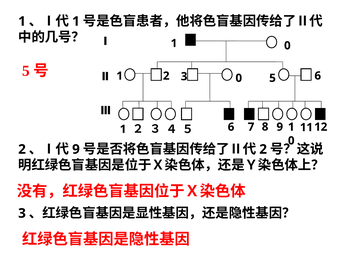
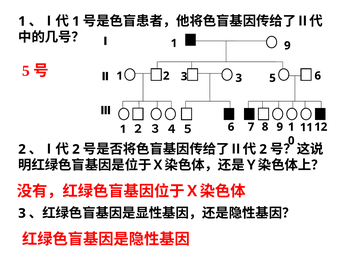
0 at (287, 46): 0 -> 9
3 0: 0 -> 3
9 at (76, 149): 9 -> 2
